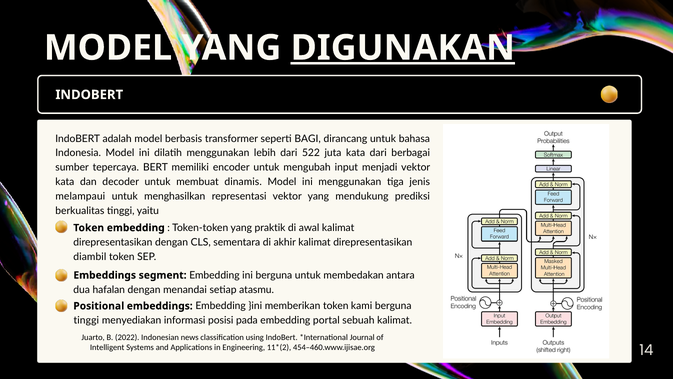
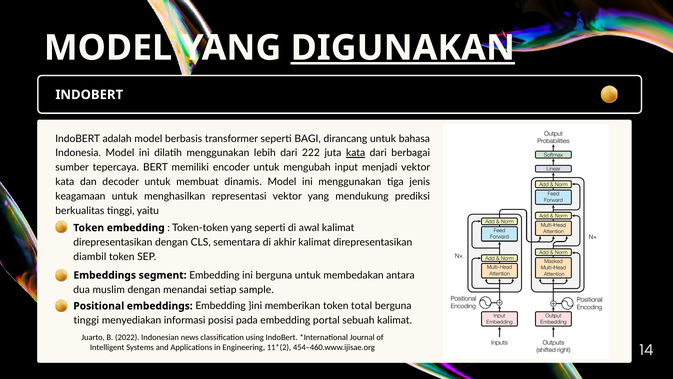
522: 522 -> 222
kata at (356, 153) underline: none -> present
melampaui: melampaui -> keagamaan
yang praktik: praktik -> seperti
hafalan: hafalan -> muslim
atasmu: atasmu -> sample
kami: kami -> total
